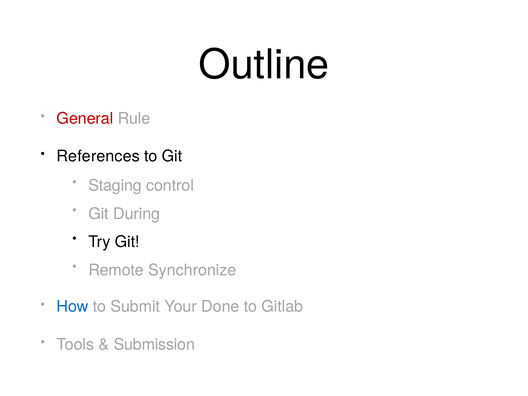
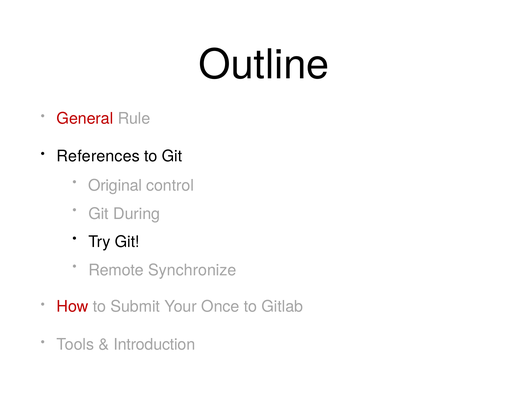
Staging: Staging -> Original
How colour: blue -> red
Done: Done -> Once
Submission: Submission -> Introduction
